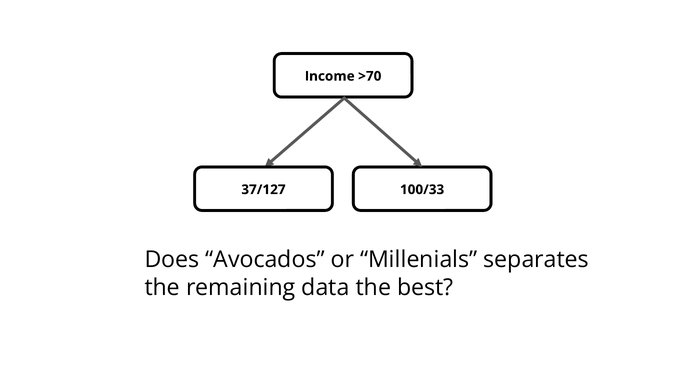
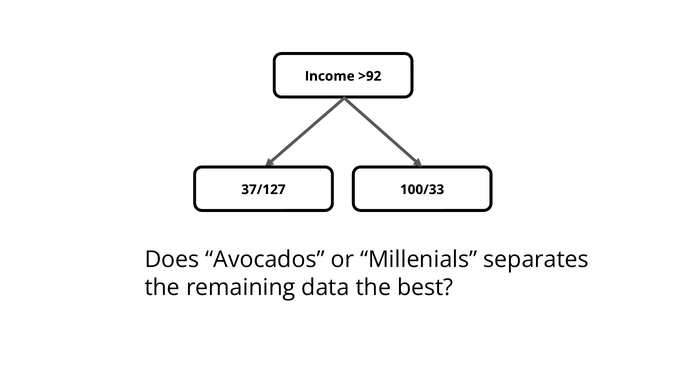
>70: >70 -> >92
